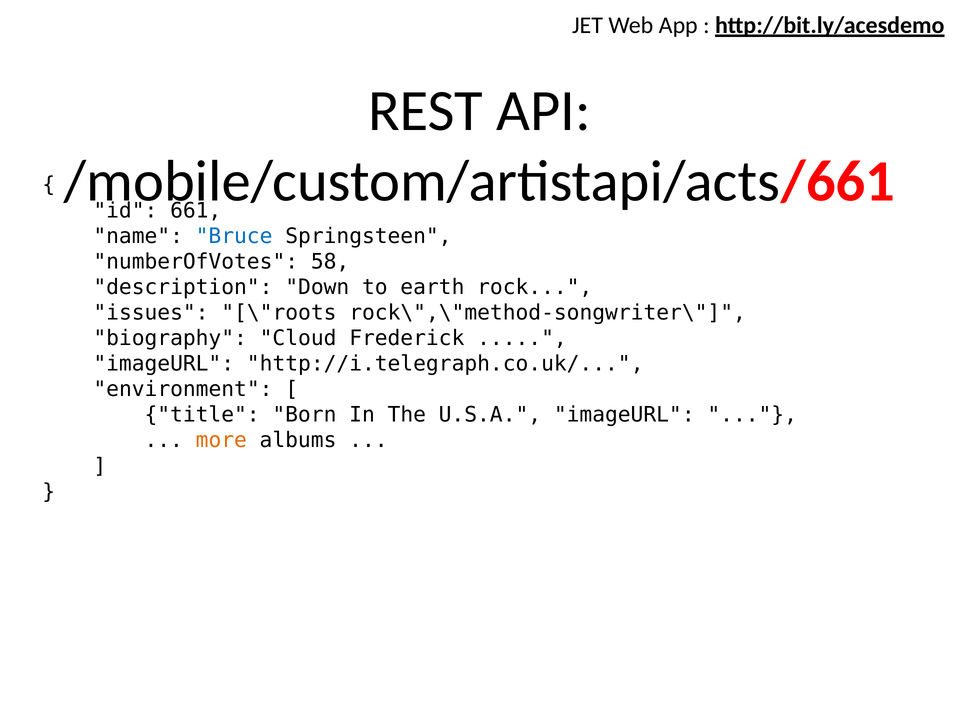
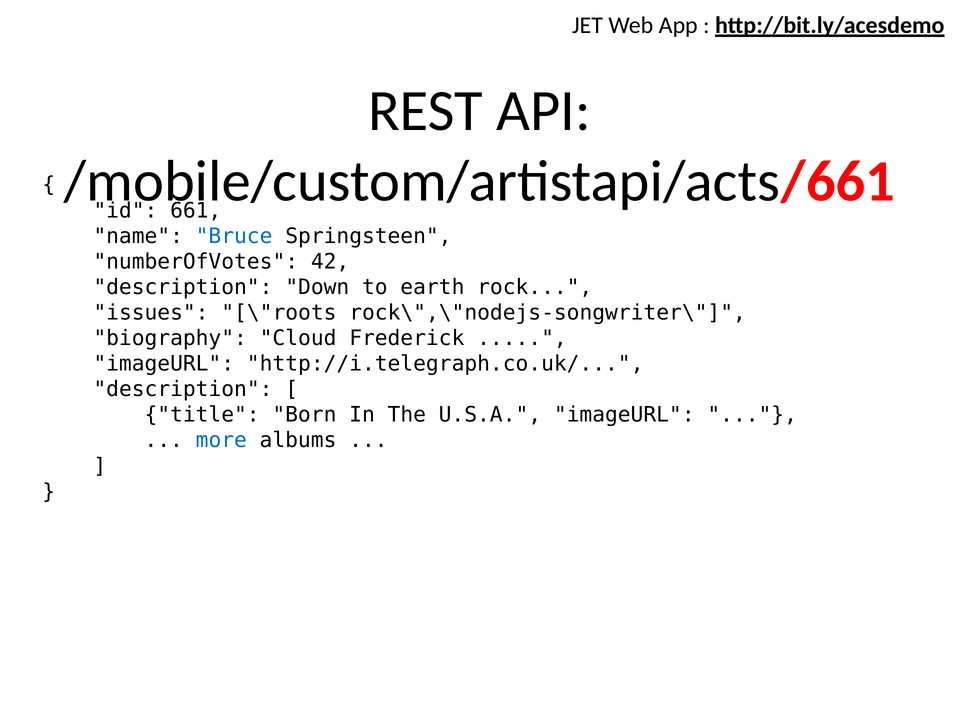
58: 58 -> 42
rock\",\"method-songwriter\: rock\",\"method-songwriter\ -> rock\",\"nodejs-songwriter\
environment at (183, 389): environment -> description
more colour: orange -> blue
